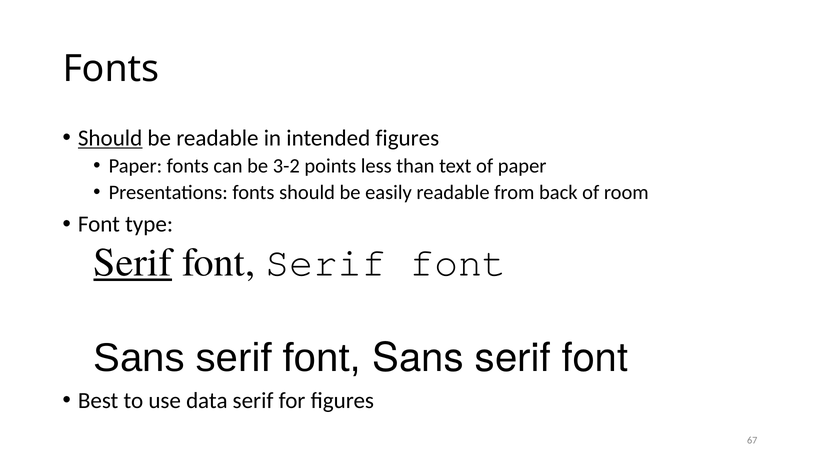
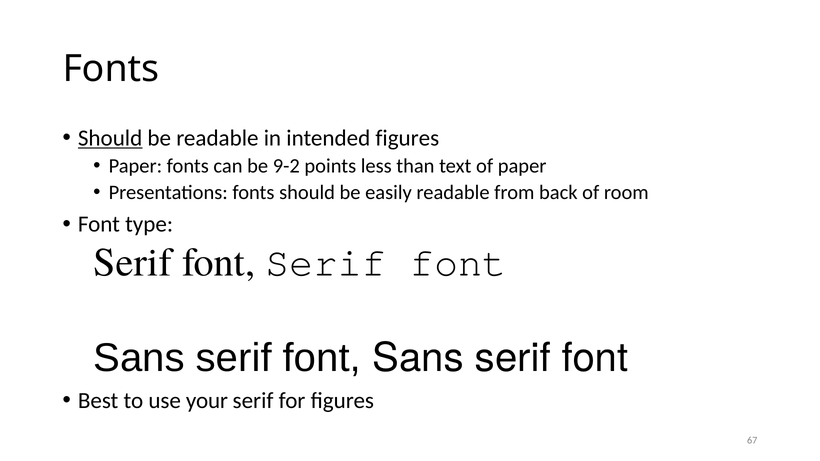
3-2: 3-2 -> 9-2
Serif at (133, 263) underline: present -> none
data: data -> your
